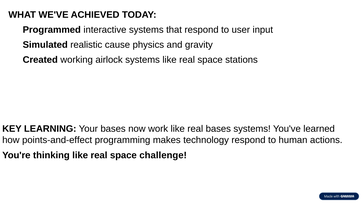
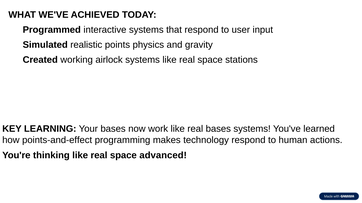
cause: cause -> points
challenge: challenge -> advanced
